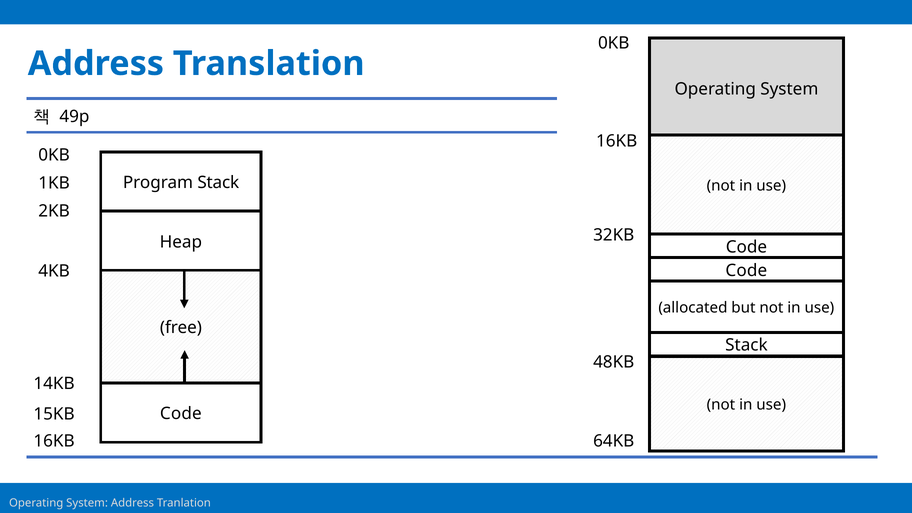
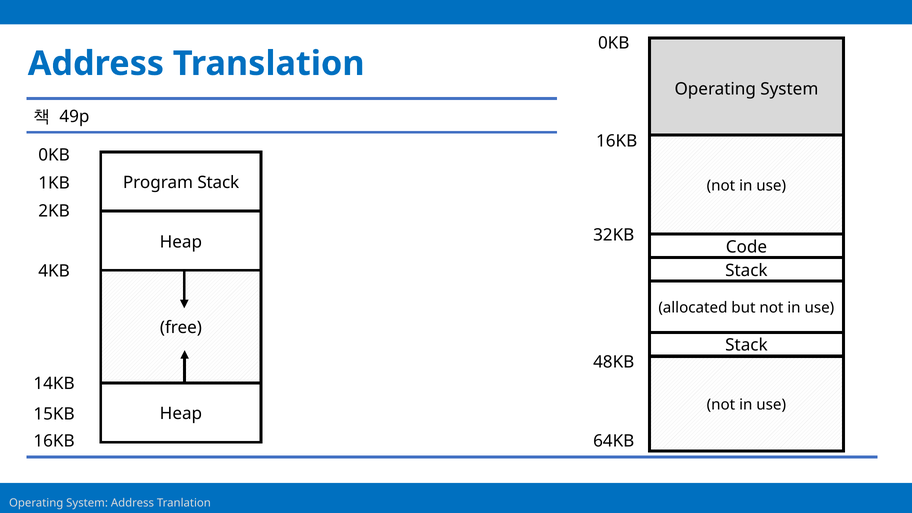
Code at (746, 271): Code -> Stack
Code at (181, 414): Code -> Heap
